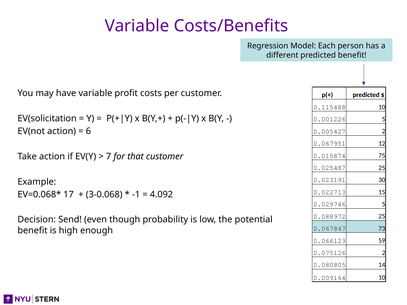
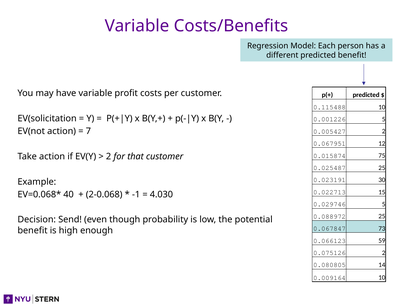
6: 6 -> 7
7 at (109, 157): 7 -> 2
17: 17 -> 40
3-0.068: 3-0.068 -> 2-0.068
4.092: 4.092 -> 4.030
